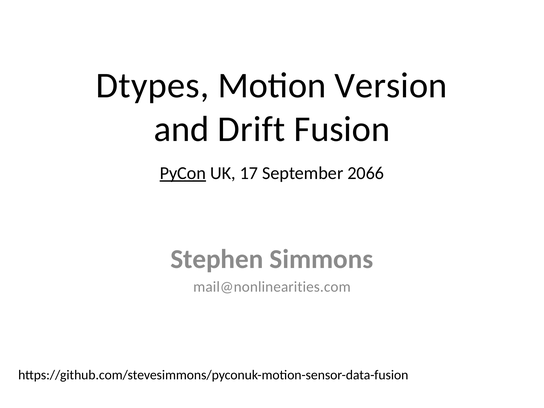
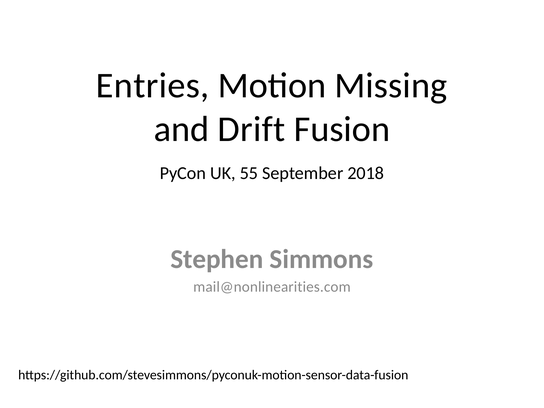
Dtypes: Dtypes -> Entries
Version: Version -> Missing
PyCon underline: present -> none
17: 17 -> 55
2066: 2066 -> 2018
